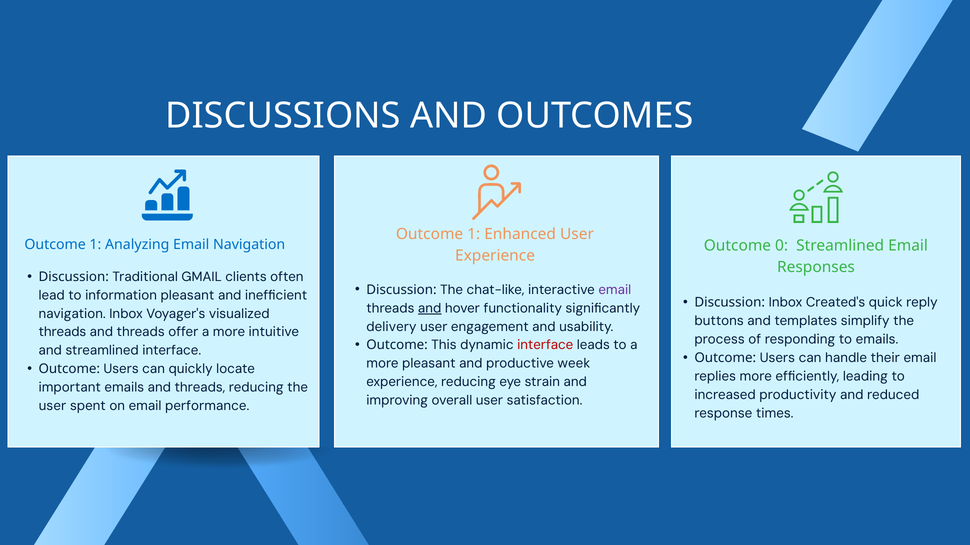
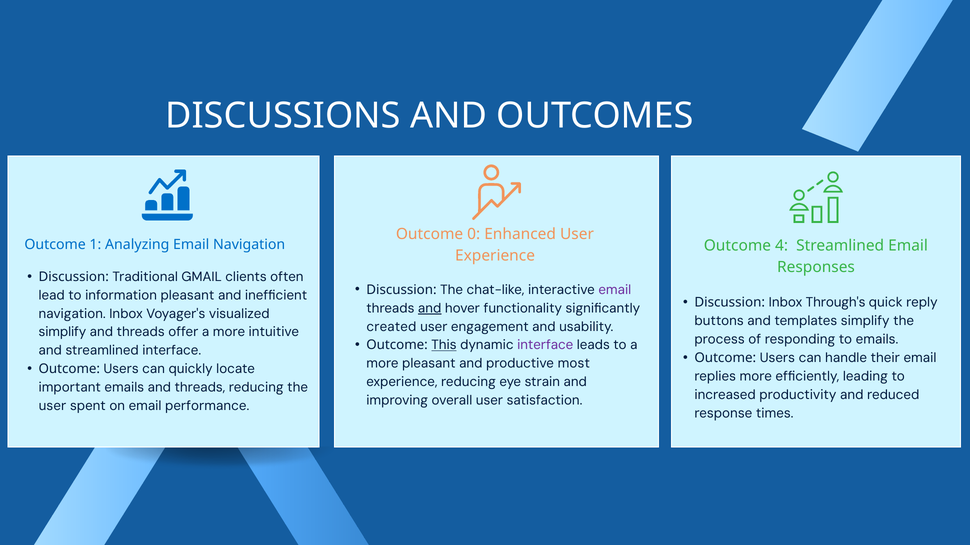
1 at (474, 234): 1 -> 0
0: 0 -> 4
Created's: Created's -> Through's
delivery: delivery -> created
threads at (62, 332): threads -> simplify
This underline: none -> present
interface at (545, 345) colour: red -> purple
week: week -> most
